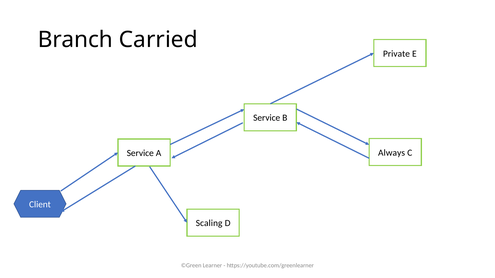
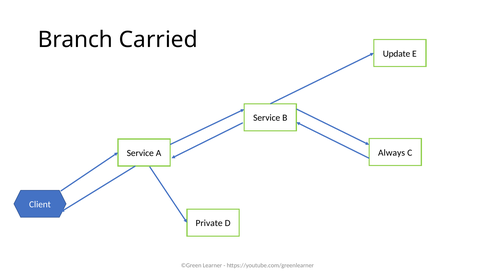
Private: Private -> Update
Scaling: Scaling -> Private
